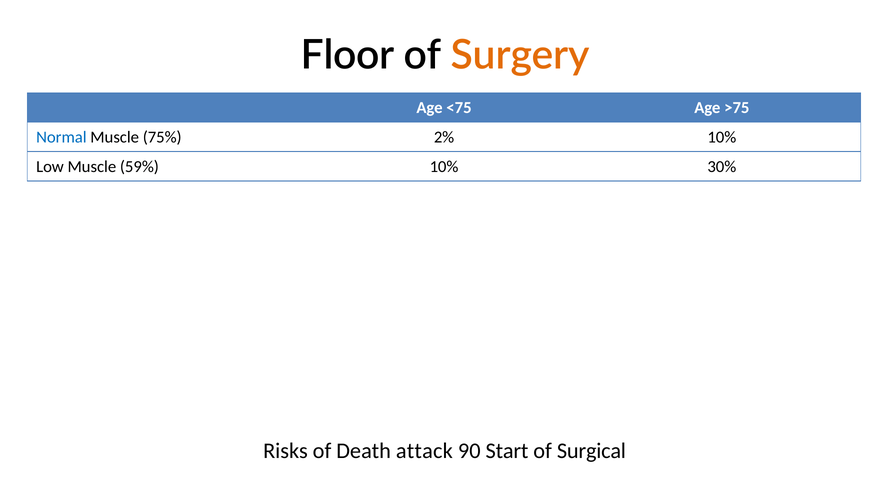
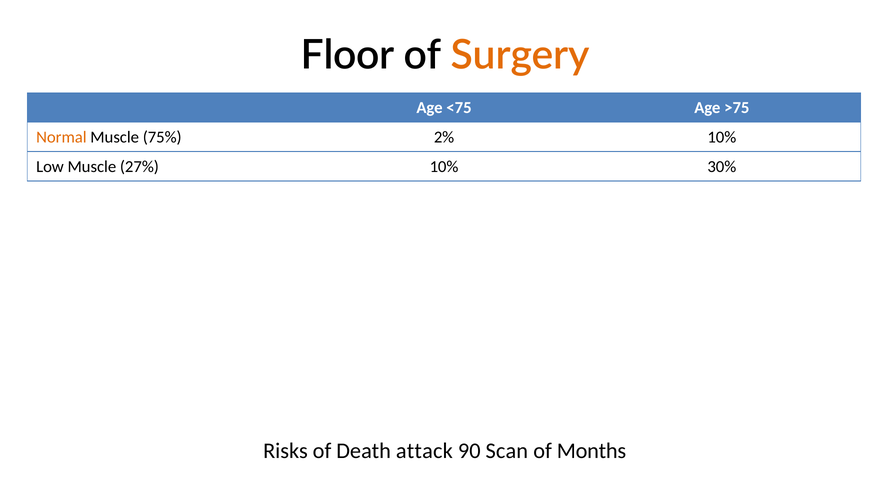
Normal colour: blue -> orange
59%: 59% -> 27%
Start: Start -> Scan
Surgical: Surgical -> Months
